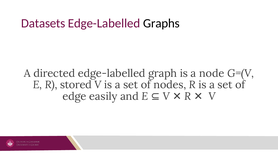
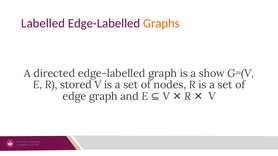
Datasets: Datasets -> Labelled
Graphs colour: black -> orange
node: node -> show
edge easily: easily -> graph
